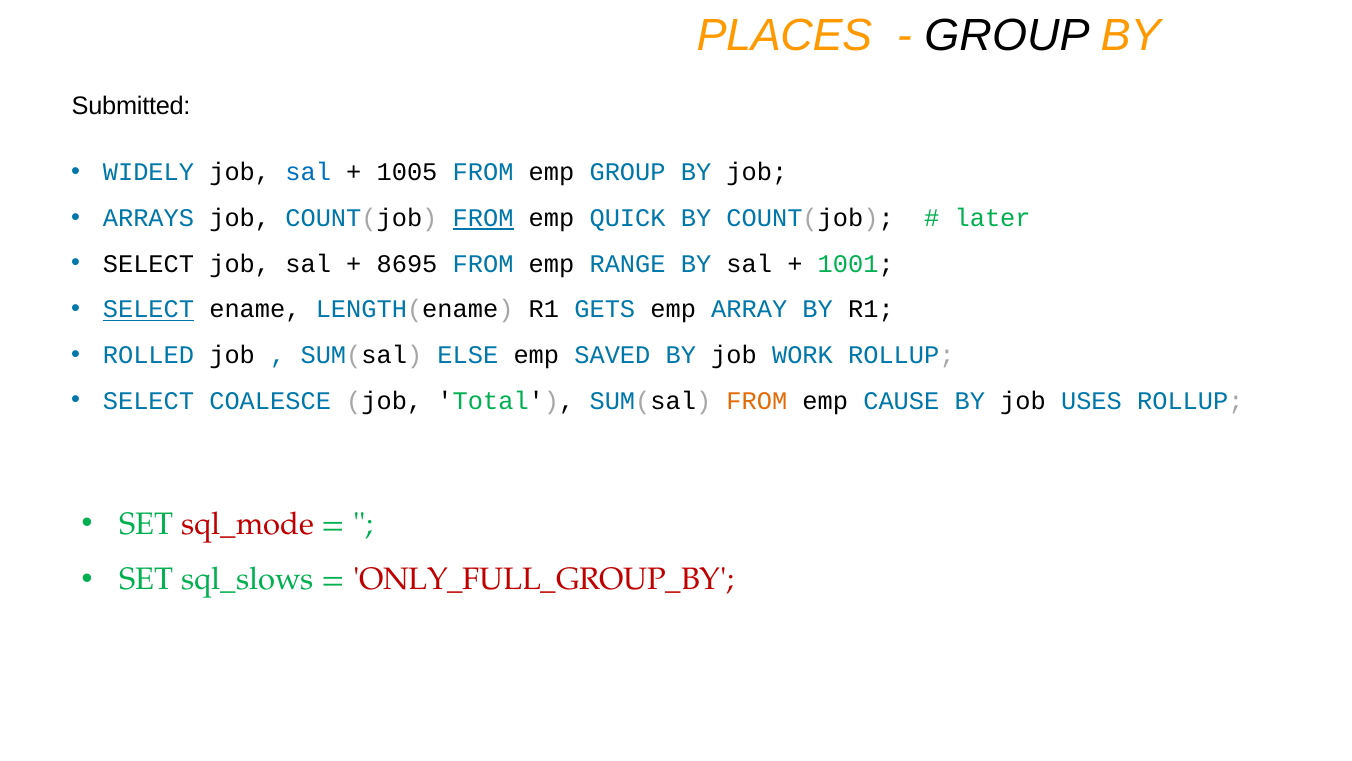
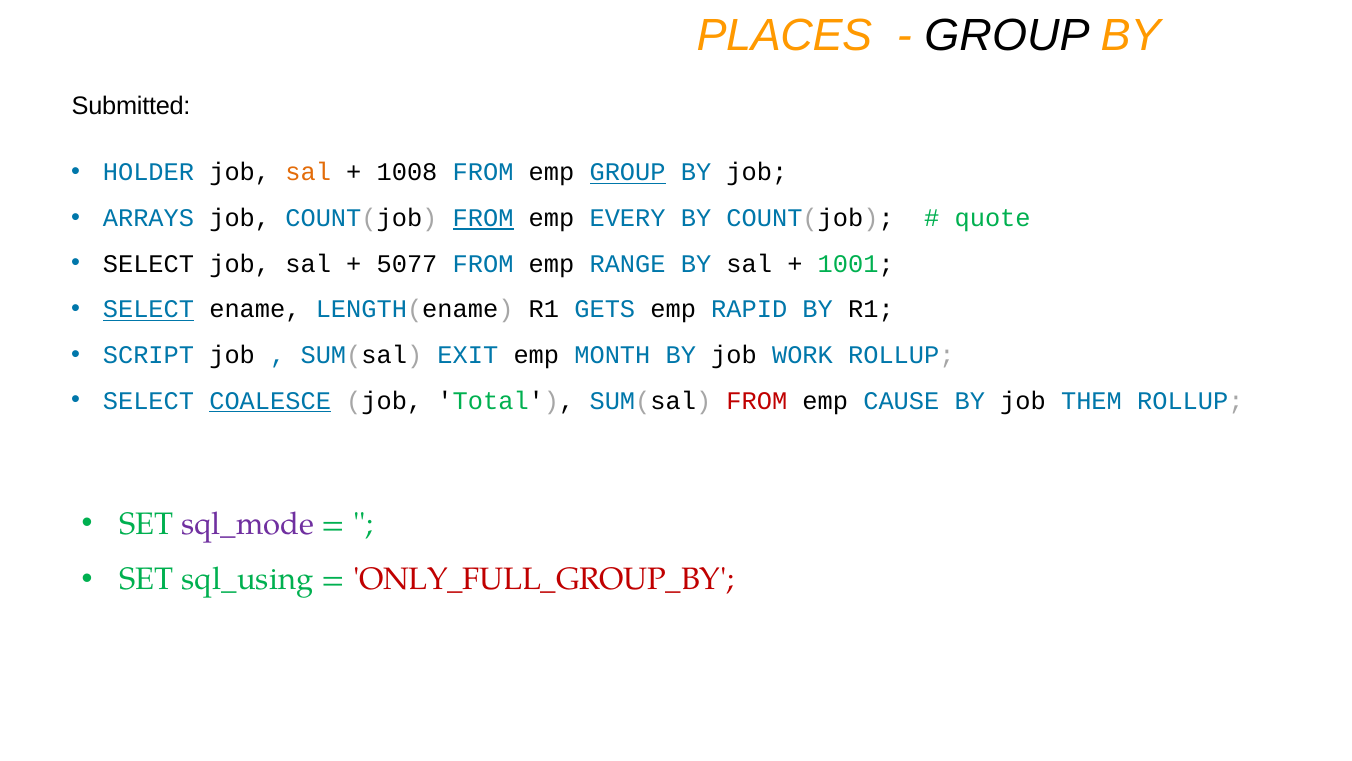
WIDELY: WIDELY -> HOLDER
sal at (308, 172) colour: blue -> orange
1005: 1005 -> 1008
GROUP at (628, 172) underline: none -> present
QUICK: QUICK -> EVERY
later: later -> quote
8695: 8695 -> 5077
ARRAY: ARRAY -> RAPID
ROLLED: ROLLED -> SCRIPT
ELSE: ELSE -> EXIT
SAVED: SAVED -> MONTH
COALESCE underline: none -> present
FROM at (757, 401) colour: orange -> red
USES: USES -> THEM
sql_mode colour: red -> purple
sql_slows: sql_slows -> sql_using
